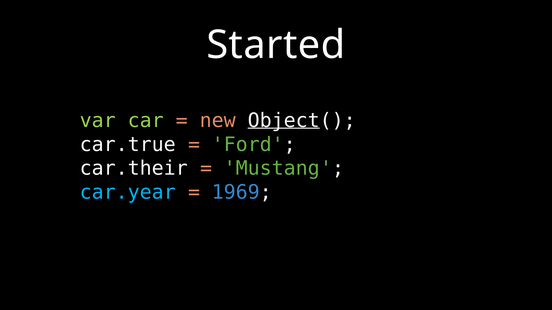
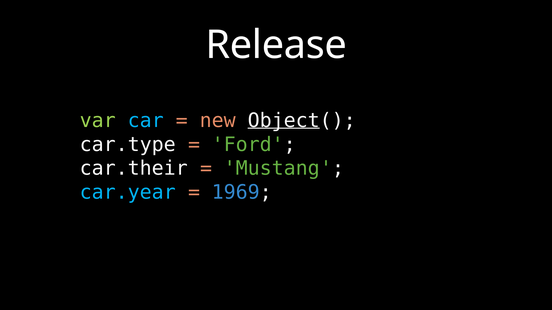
Started: Started -> Release
car colour: light green -> light blue
car.true: car.true -> car.type
